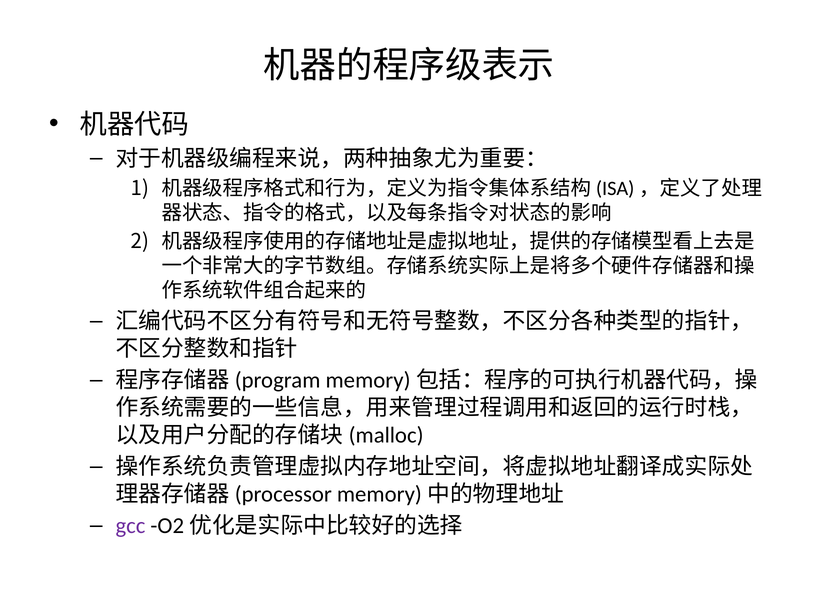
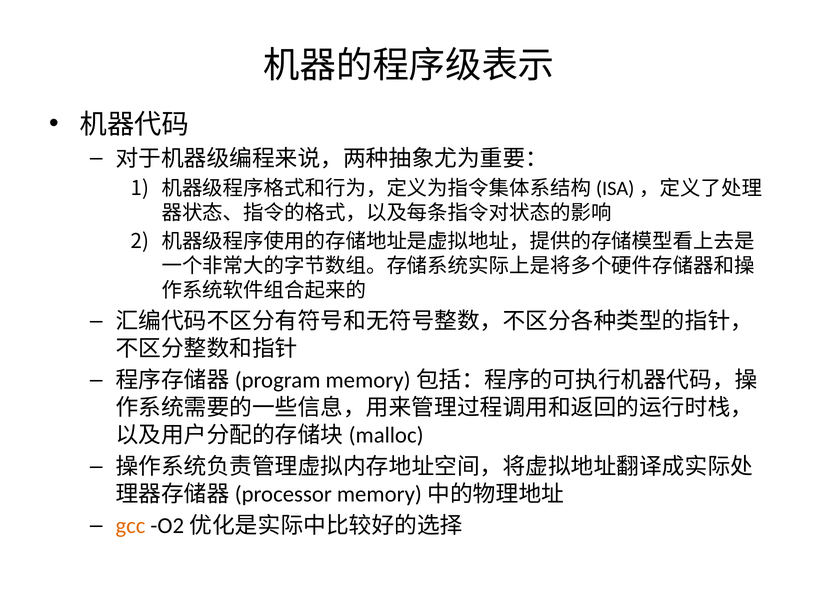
gcc colour: purple -> orange
